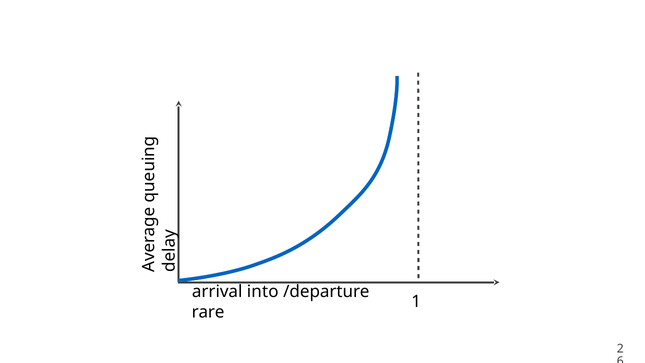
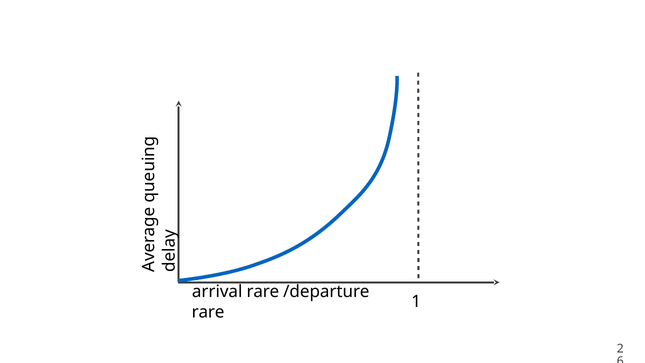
arrival into: into -> rare
